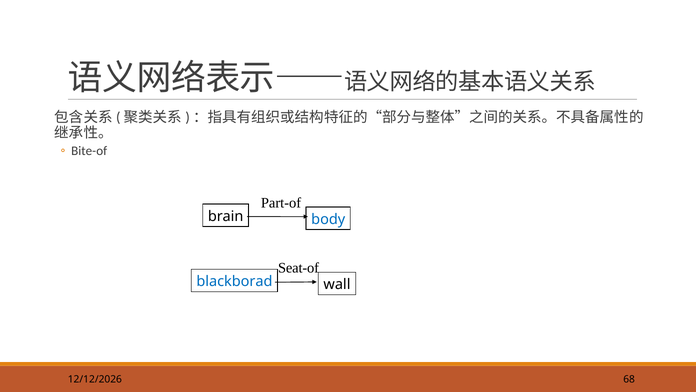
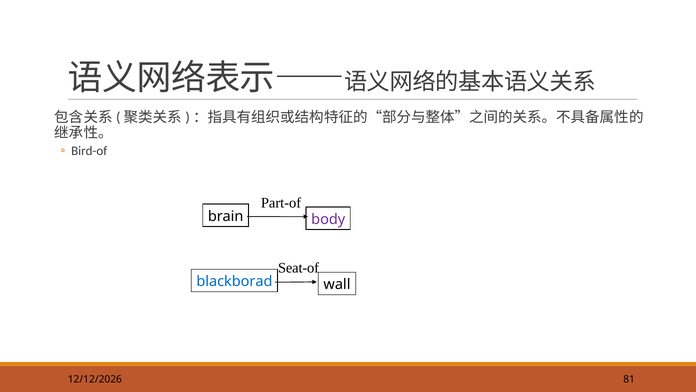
Bite-of: Bite-of -> Bird-of
body colour: blue -> purple
68: 68 -> 81
